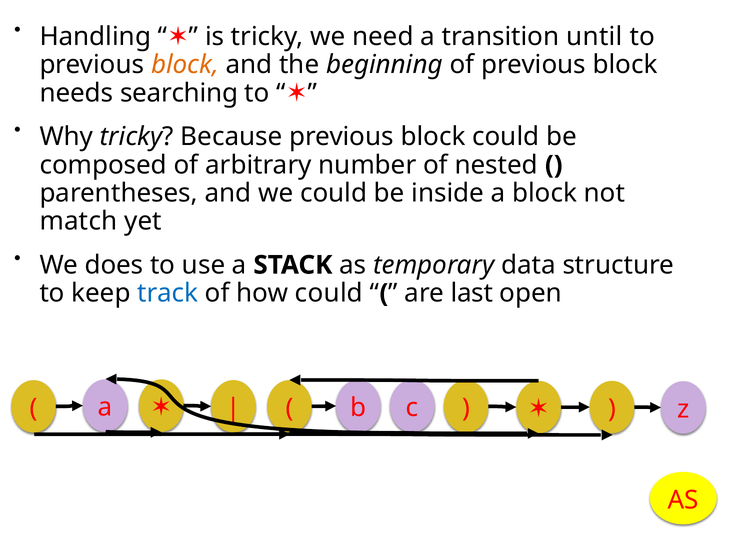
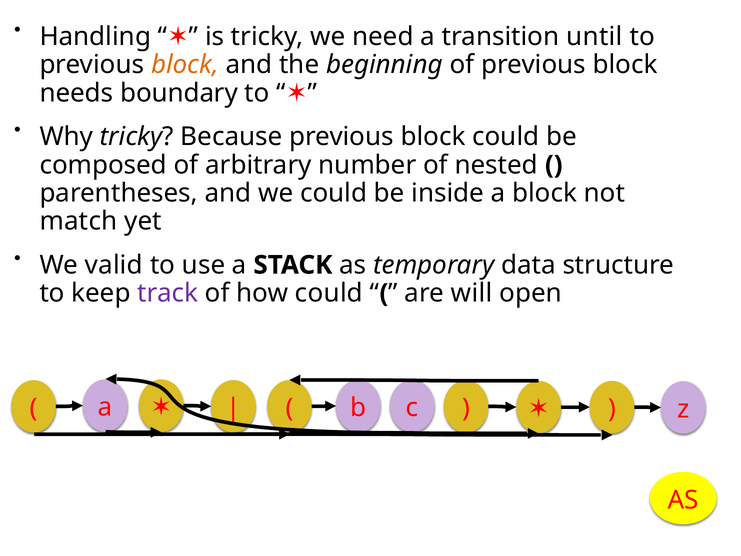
searching: searching -> boundary
does: does -> valid
track colour: blue -> purple
last: last -> will
